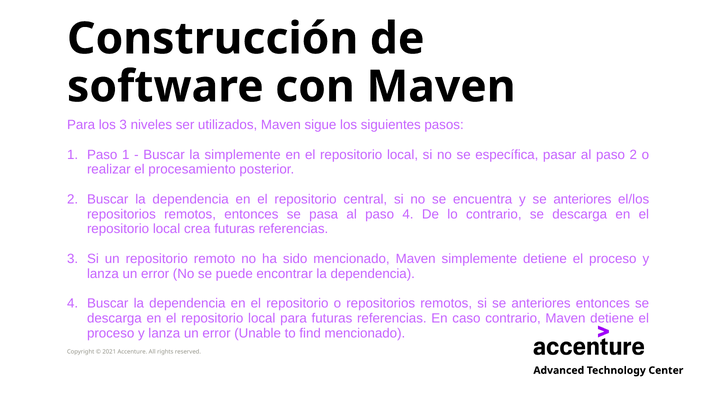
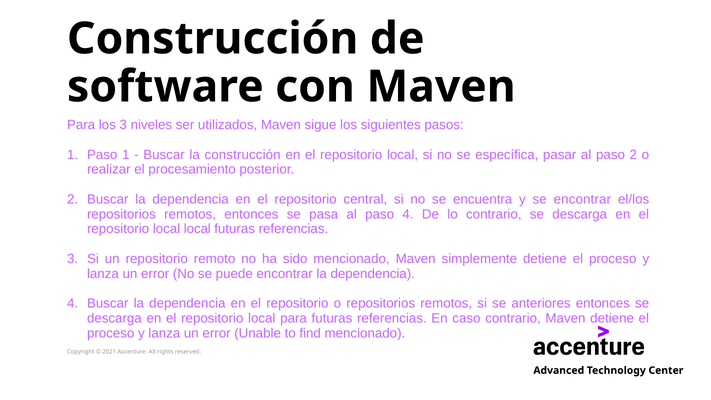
la simplemente: simplemente -> construcción
y se anteriores: anteriores -> encontrar
local crea: crea -> local
